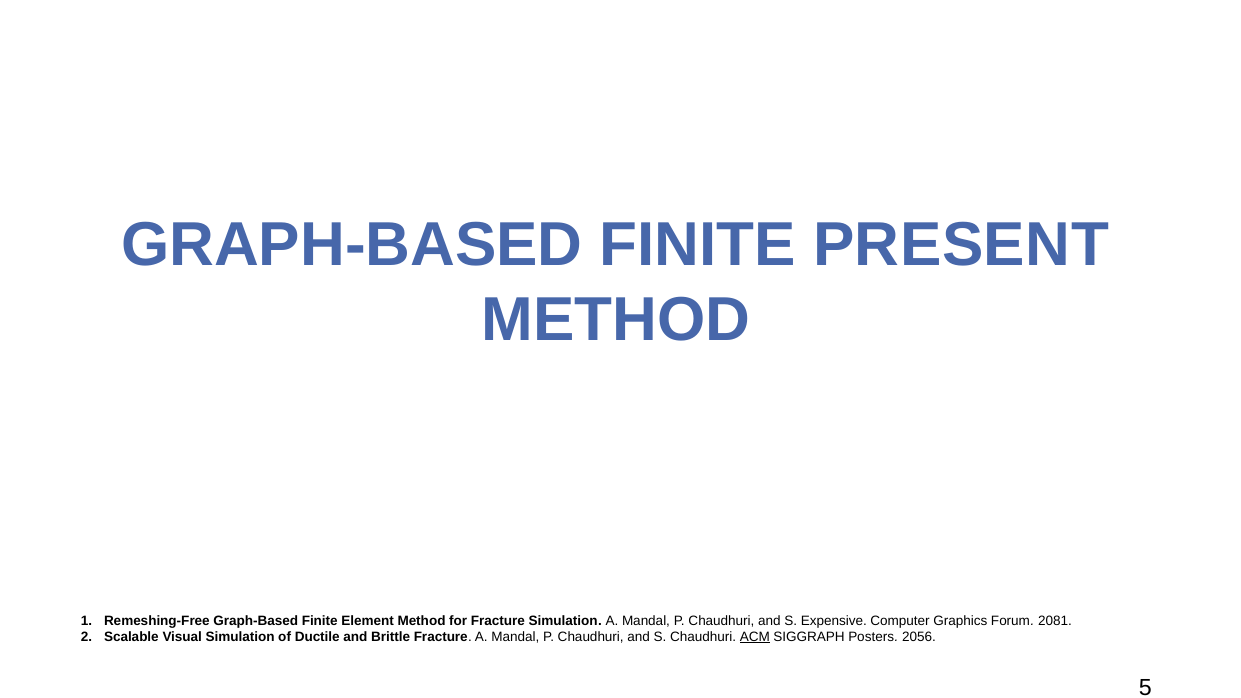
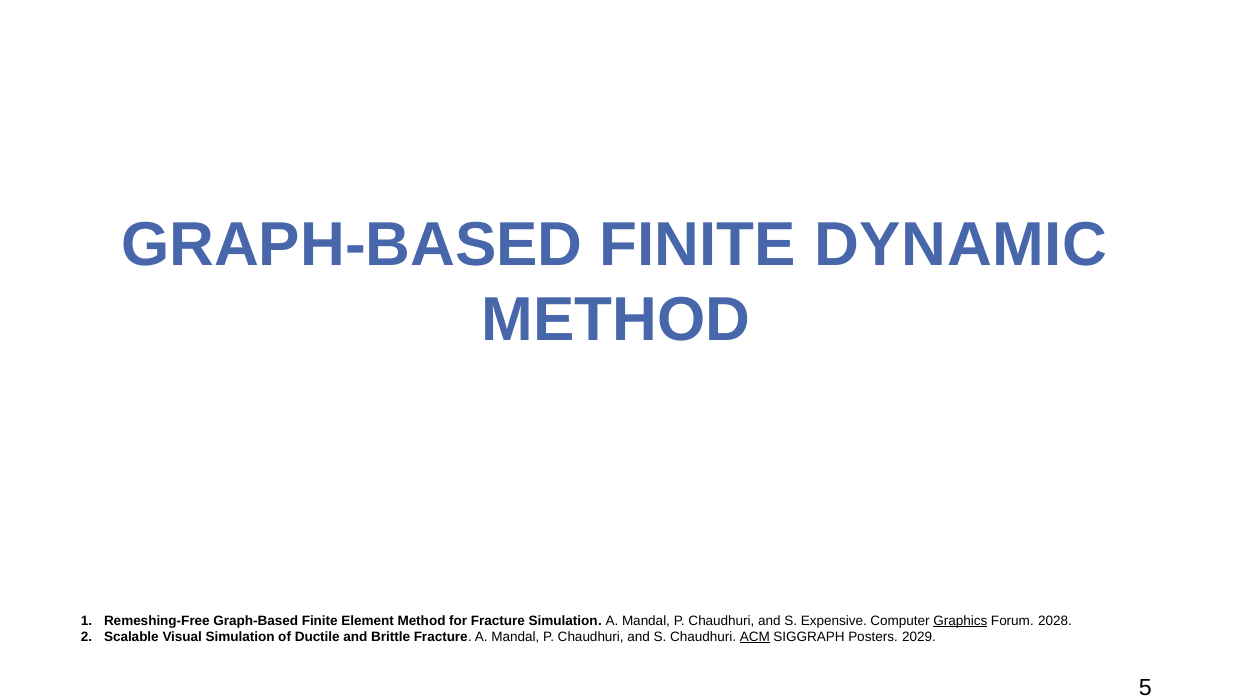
PRESENT: PRESENT -> DYNAMIC
Graphics underline: none -> present
2081: 2081 -> 2028
2056: 2056 -> 2029
